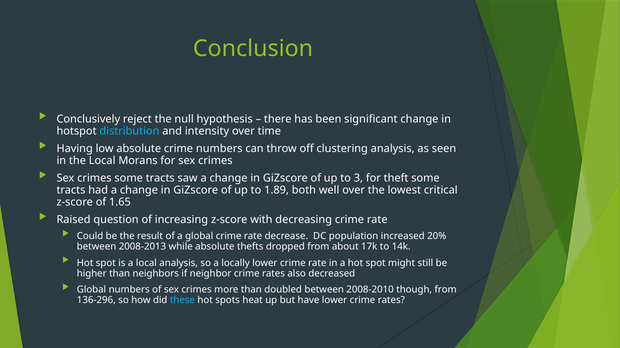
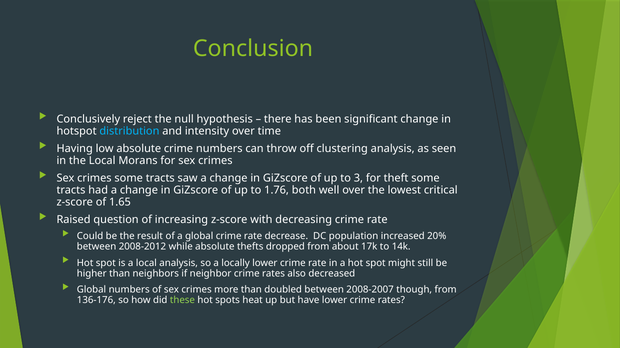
1.89: 1.89 -> 1.76
2008-2013: 2008-2013 -> 2008-2012
2008-2010: 2008-2010 -> 2008-2007
136-296: 136-296 -> 136-176
these colour: light blue -> light green
